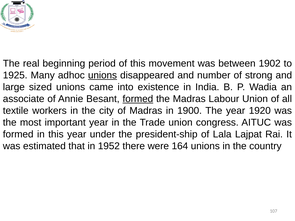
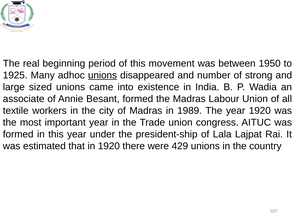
1902: 1902 -> 1950
formed at (138, 99) underline: present -> none
1900: 1900 -> 1989
in 1952: 1952 -> 1920
164: 164 -> 429
